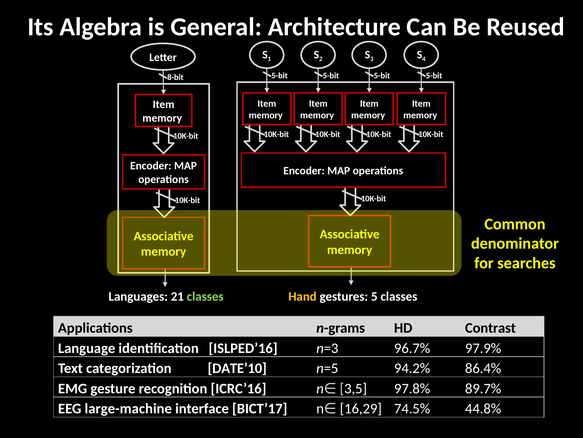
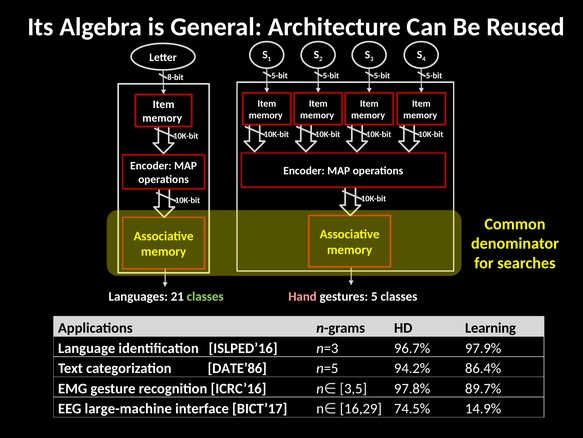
Hand colour: yellow -> pink
Contrast: Contrast -> Learning
DATE’10: DATE’10 -> DATE’86
44.8%: 44.8% -> 14.9%
